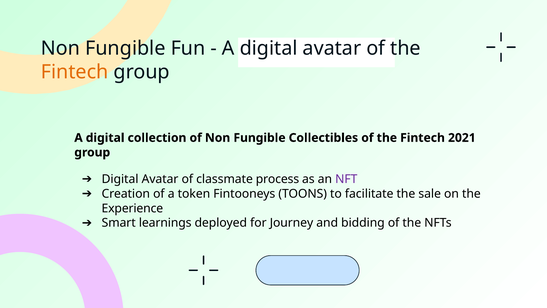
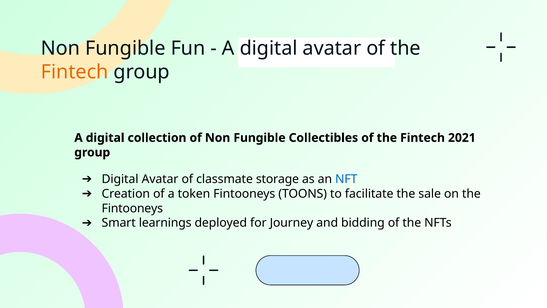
process: process -> storage
NFT colour: purple -> blue
Experience at (132, 208): Experience -> Fintooneys
